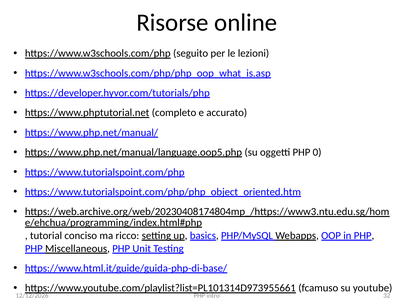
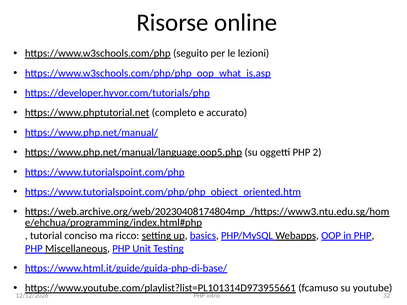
0: 0 -> 2
